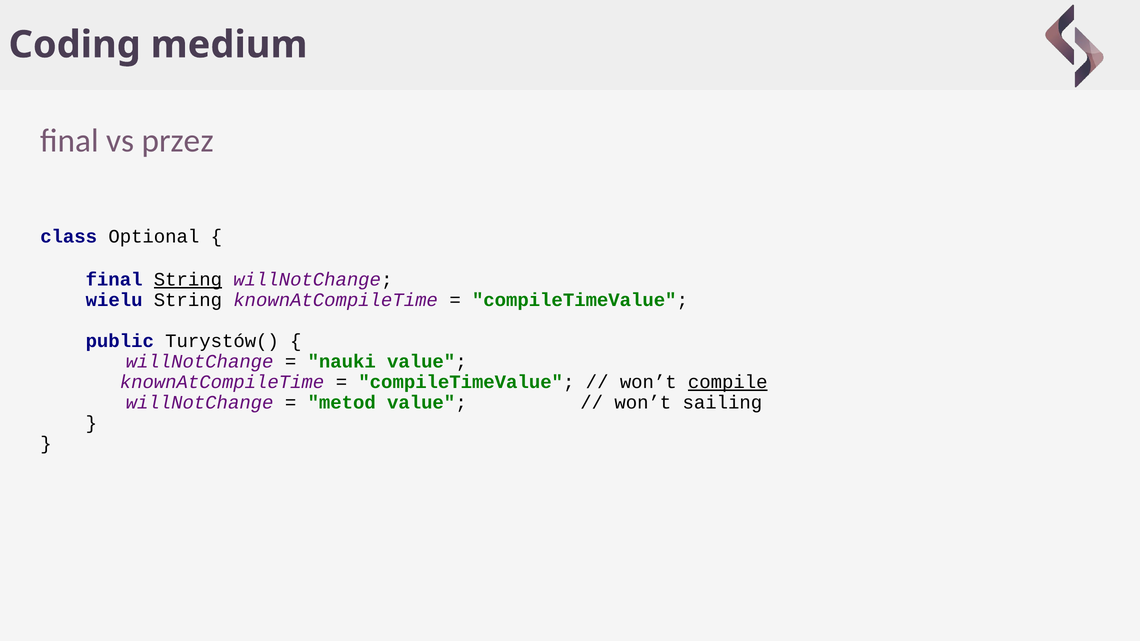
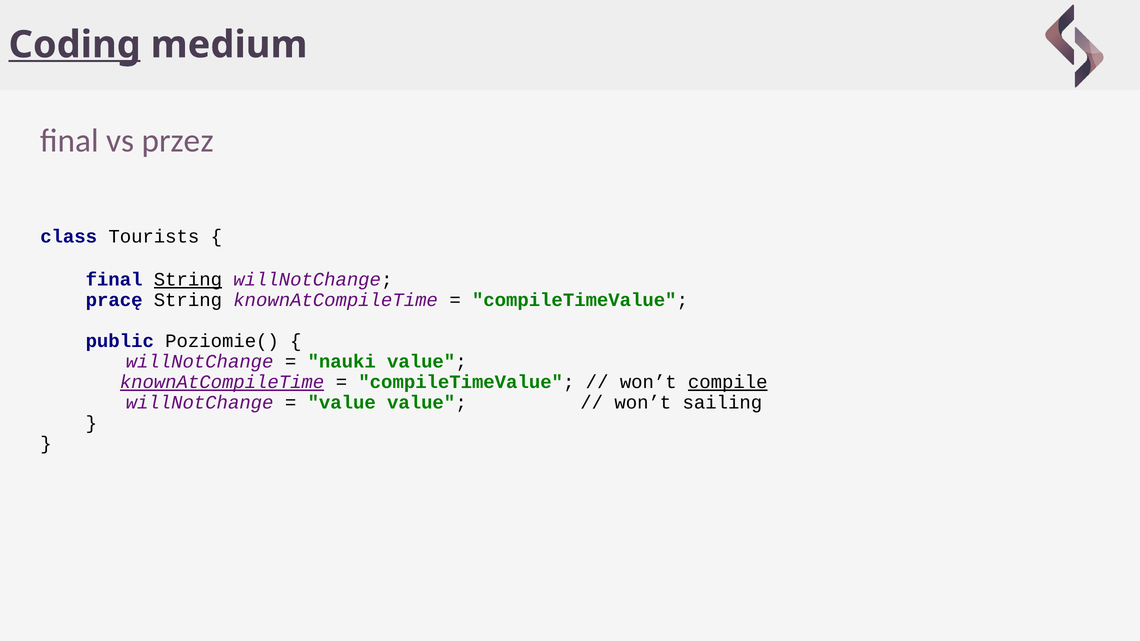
Coding underline: none -> present
Optional: Optional -> Tourists
wielu: wielu -> pracę
Turystów(: Turystów( -> Poziomie(
knownAtCompileTime at (222, 382) underline: none -> present
metod at (342, 403): metod -> value
